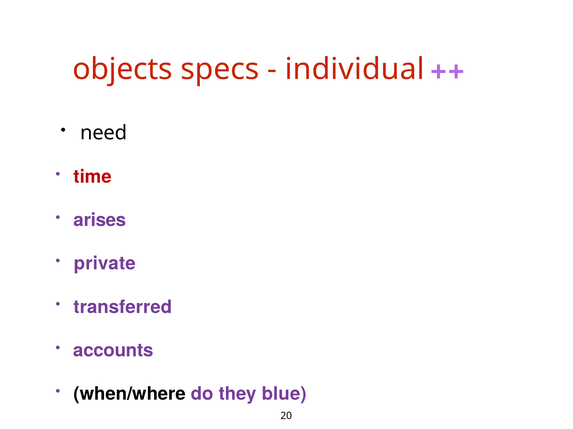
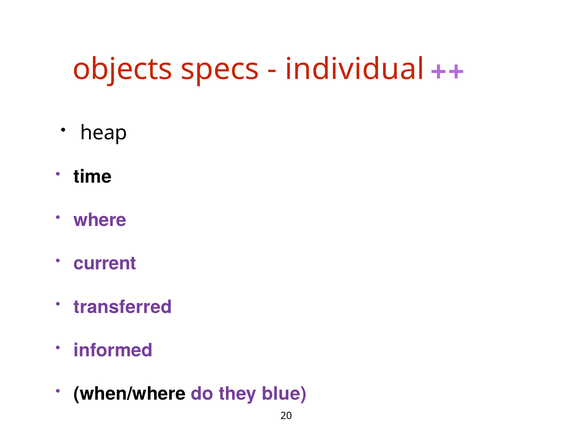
need: need -> heap
time colour: red -> black
arises: arises -> where
private: private -> current
accounts: accounts -> informed
